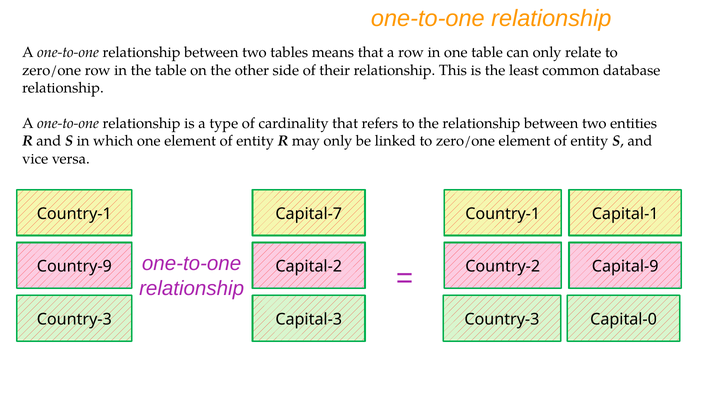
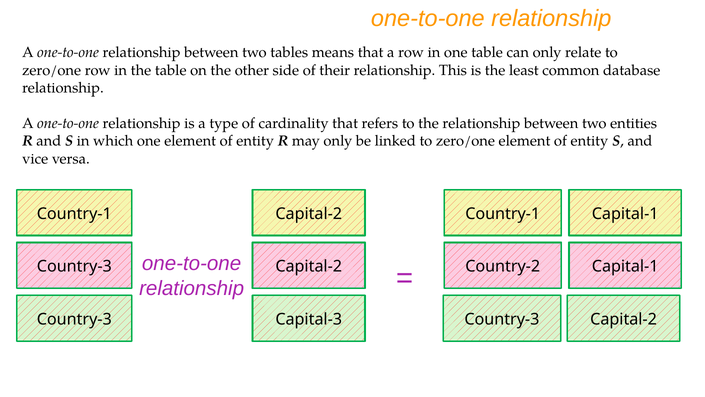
Country-1 Capital-7: Capital-7 -> Capital-2
Country-9 at (74, 266): Country-9 -> Country-3
Country-2 Capital-9: Capital-9 -> Capital-1
Capital-3 Country-3 Capital-0: Capital-0 -> Capital-2
